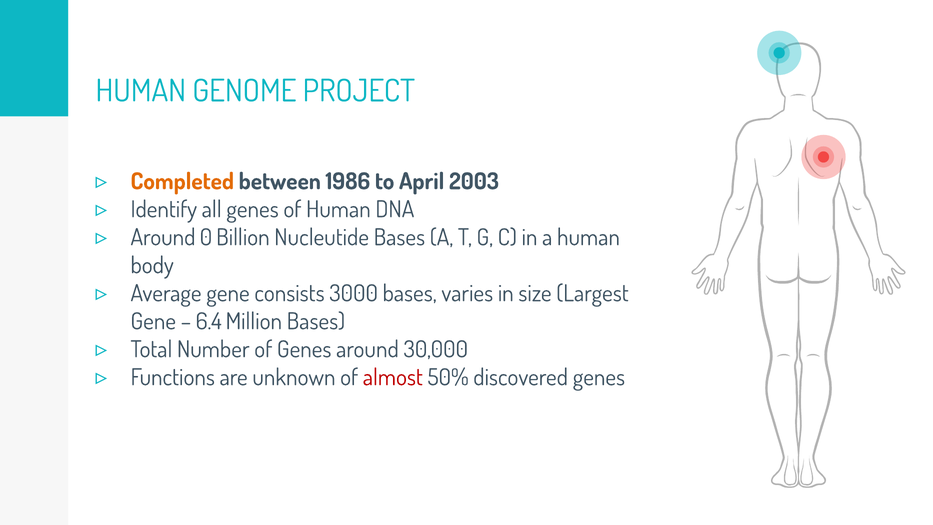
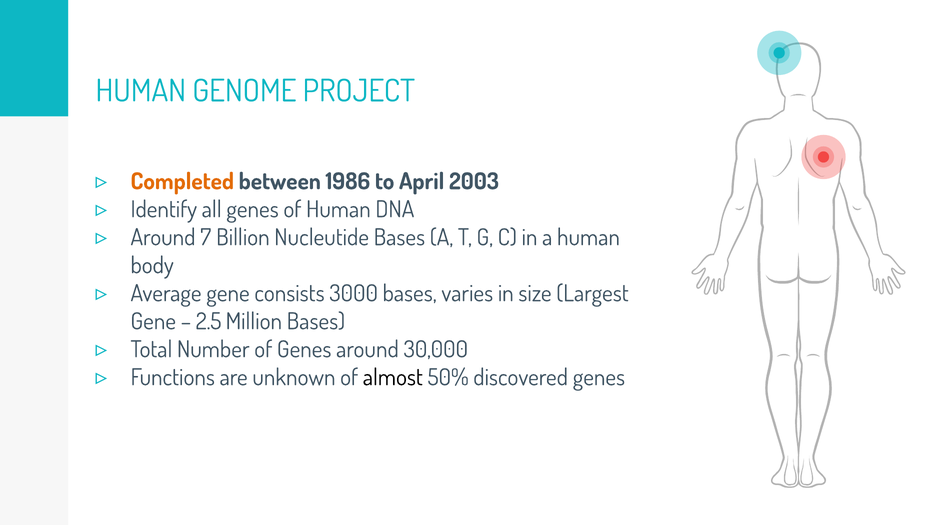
0: 0 -> 7
6.4: 6.4 -> 2.5
almost colour: red -> black
